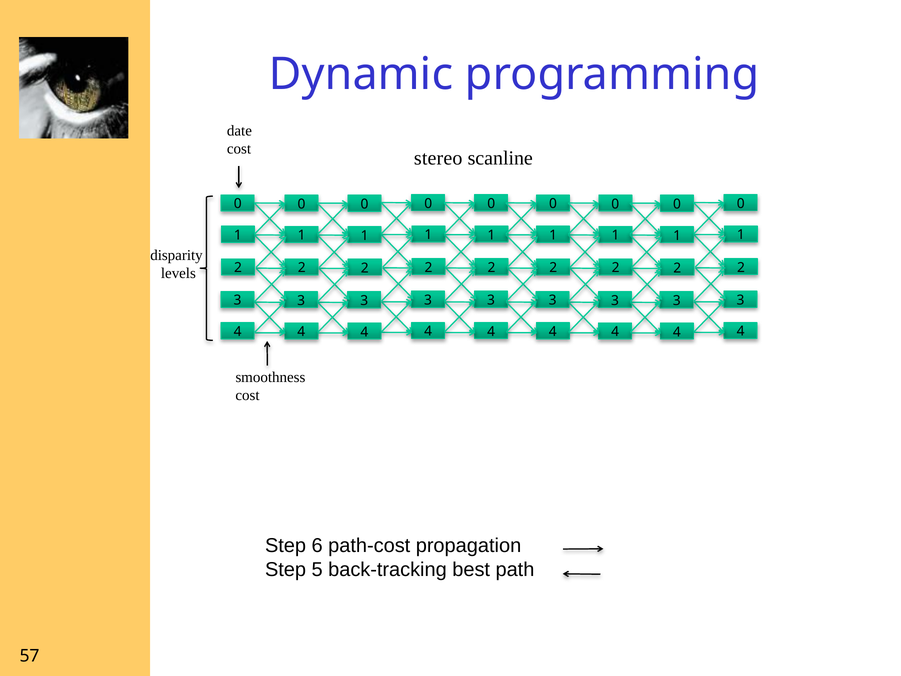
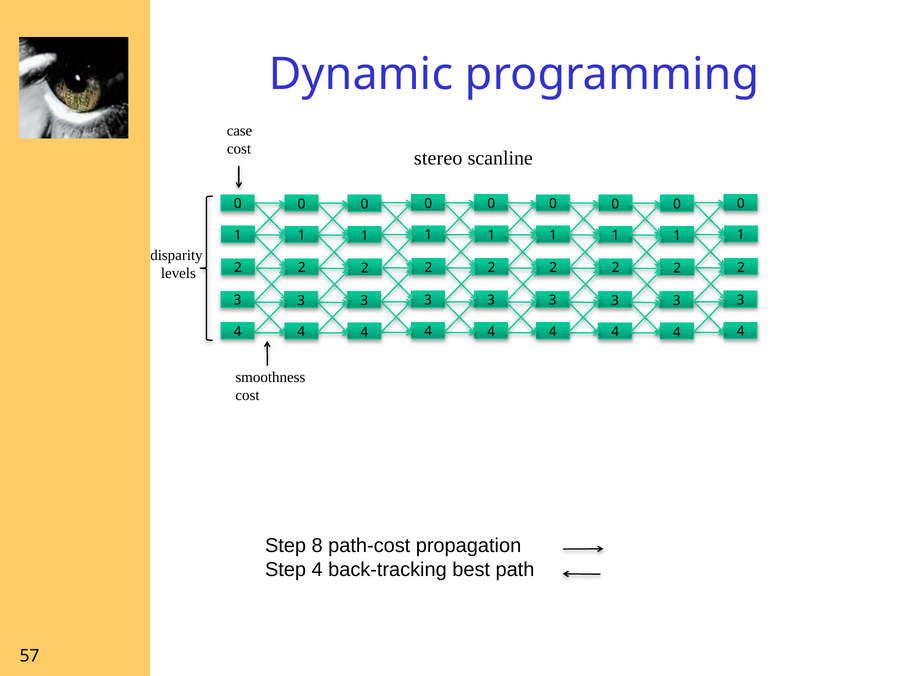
date: date -> case
6: 6 -> 8
Step 5: 5 -> 4
